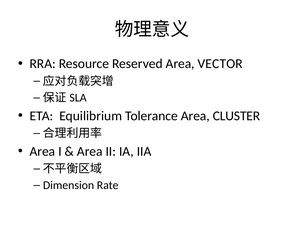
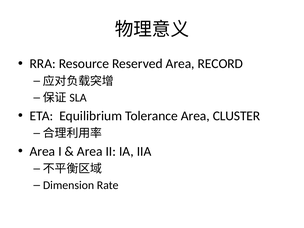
VECTOR: VECTOR -> RECORD
